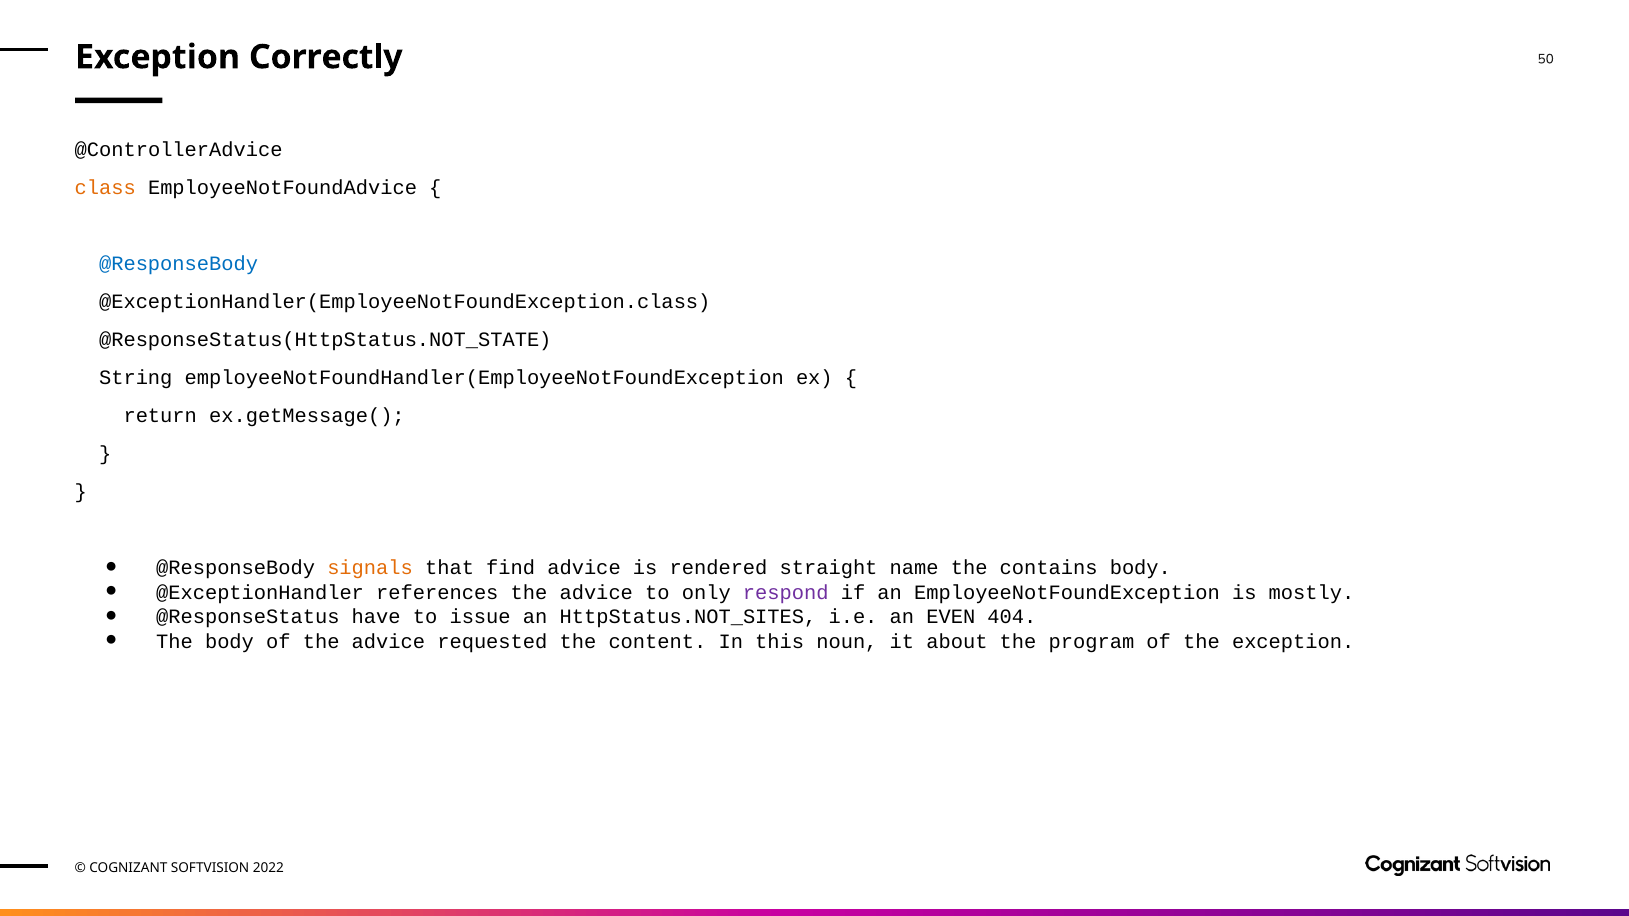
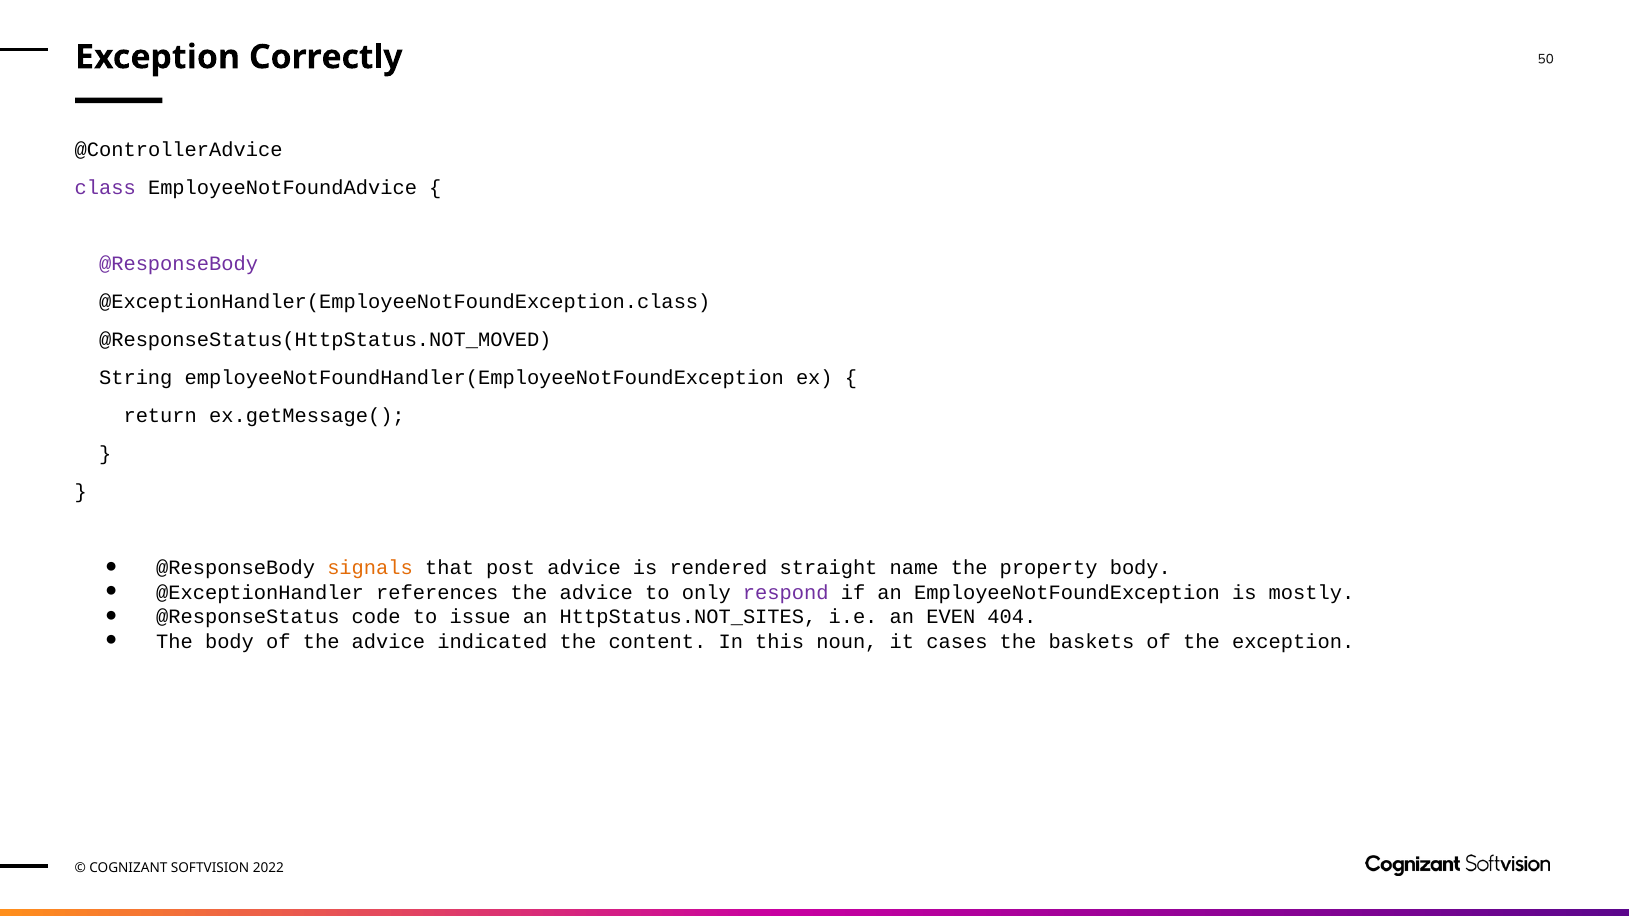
class colour: orange -> purple
@ResponseBody at (179, 264) colour: blue -> purple
@ResponseStatus(HttpStatus.NOT_STATE: @ResponseStatus(HttpStatus.NOT_STATE -> @ResponseStatus(HttpStatus.NOT_MOVED
find: find -> post
contains: contains -> property
have: have -> code
requested: requested -> indicated
about: about -> cases
program: program -> baskets
